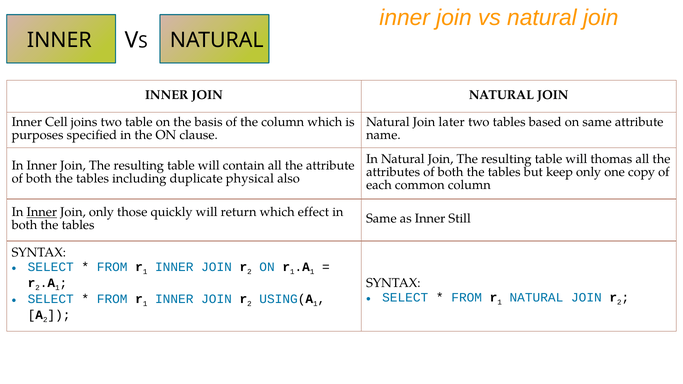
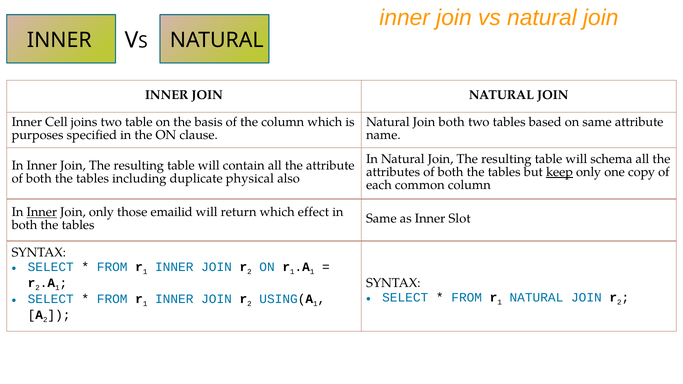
Join later: later -> both
thomas: thomas -> schema
keep underline: none -> present
quickly: quickly -> emailid
Still: Still -> Slot
